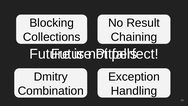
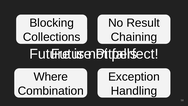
Dmitry: Dmitry -> Where
